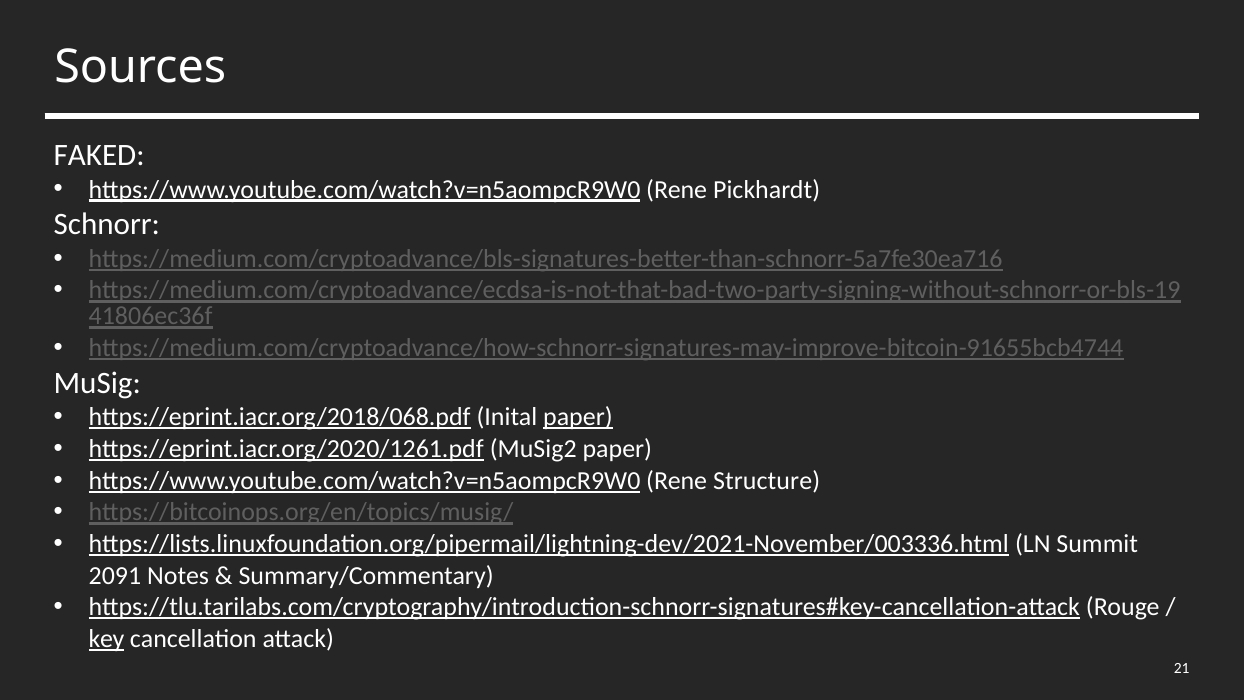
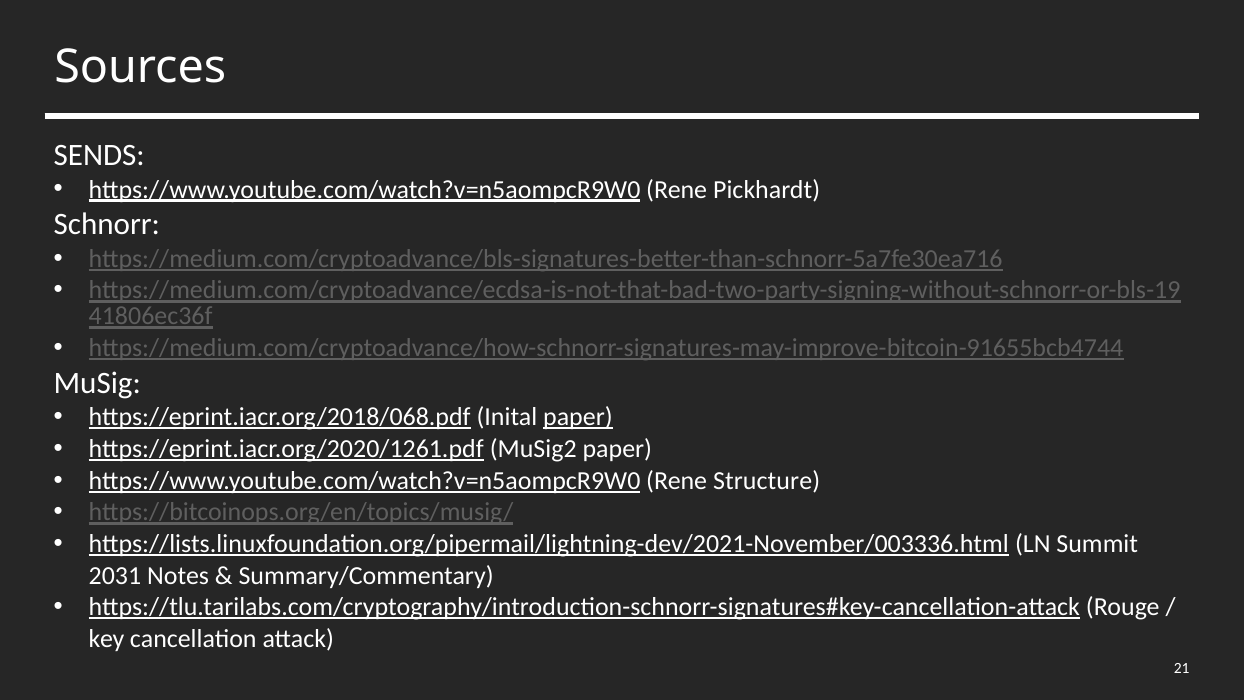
FAKED: FAKED -> SENDS
2091: 2091 -> 2031
key underline: present -> none
